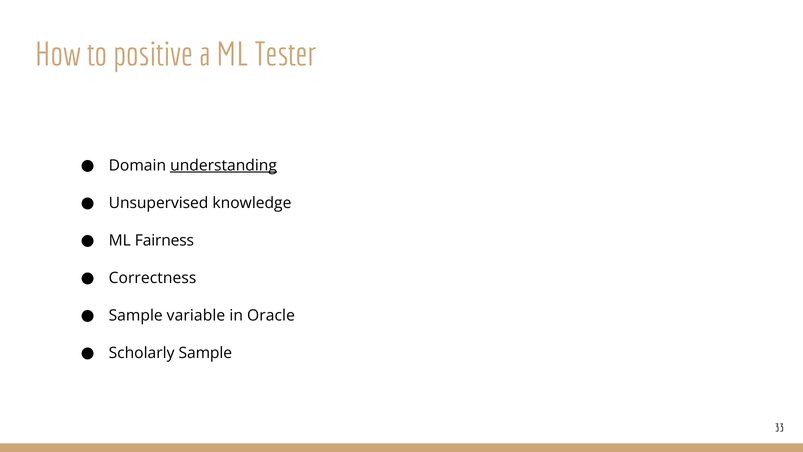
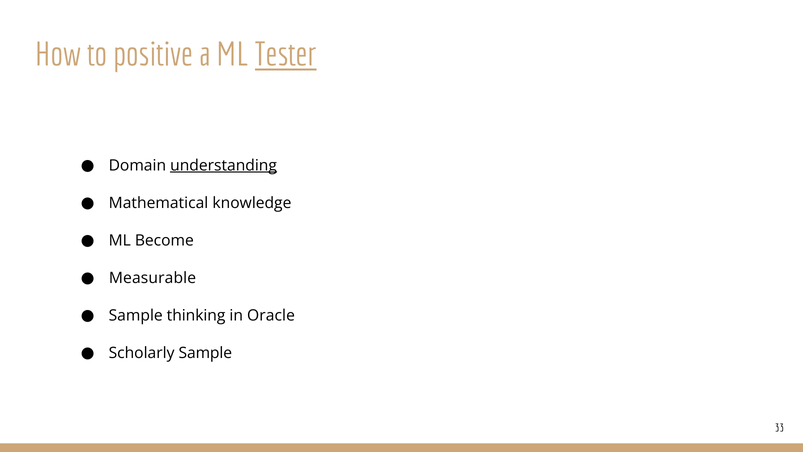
Tester underline: none -> present
Unsupervised: Unsupervised -> Mathematical
Fairness: Fairness -> Become
Correctness: Correctness -> Measurable
variable: variable -> thinking
